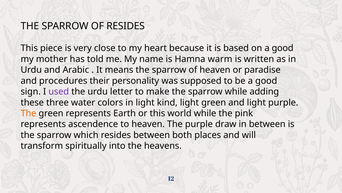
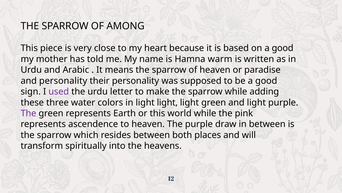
OF RESIDES: RESIDES -> AMONG
and procedures: procedures -> personality
in light kind: kind -> light
The at (28, 113) colour: orange -> purple
